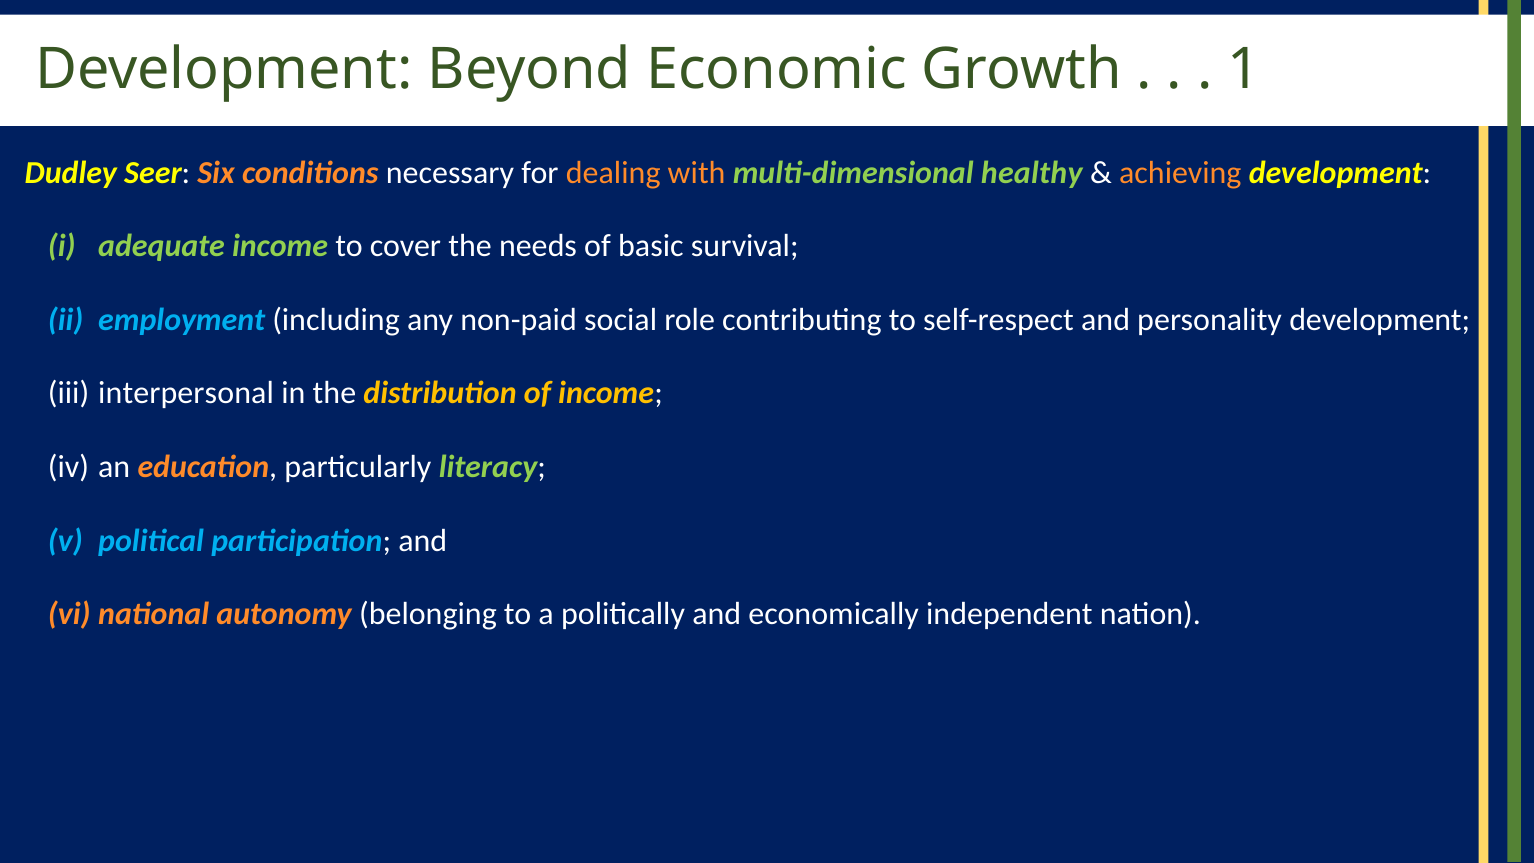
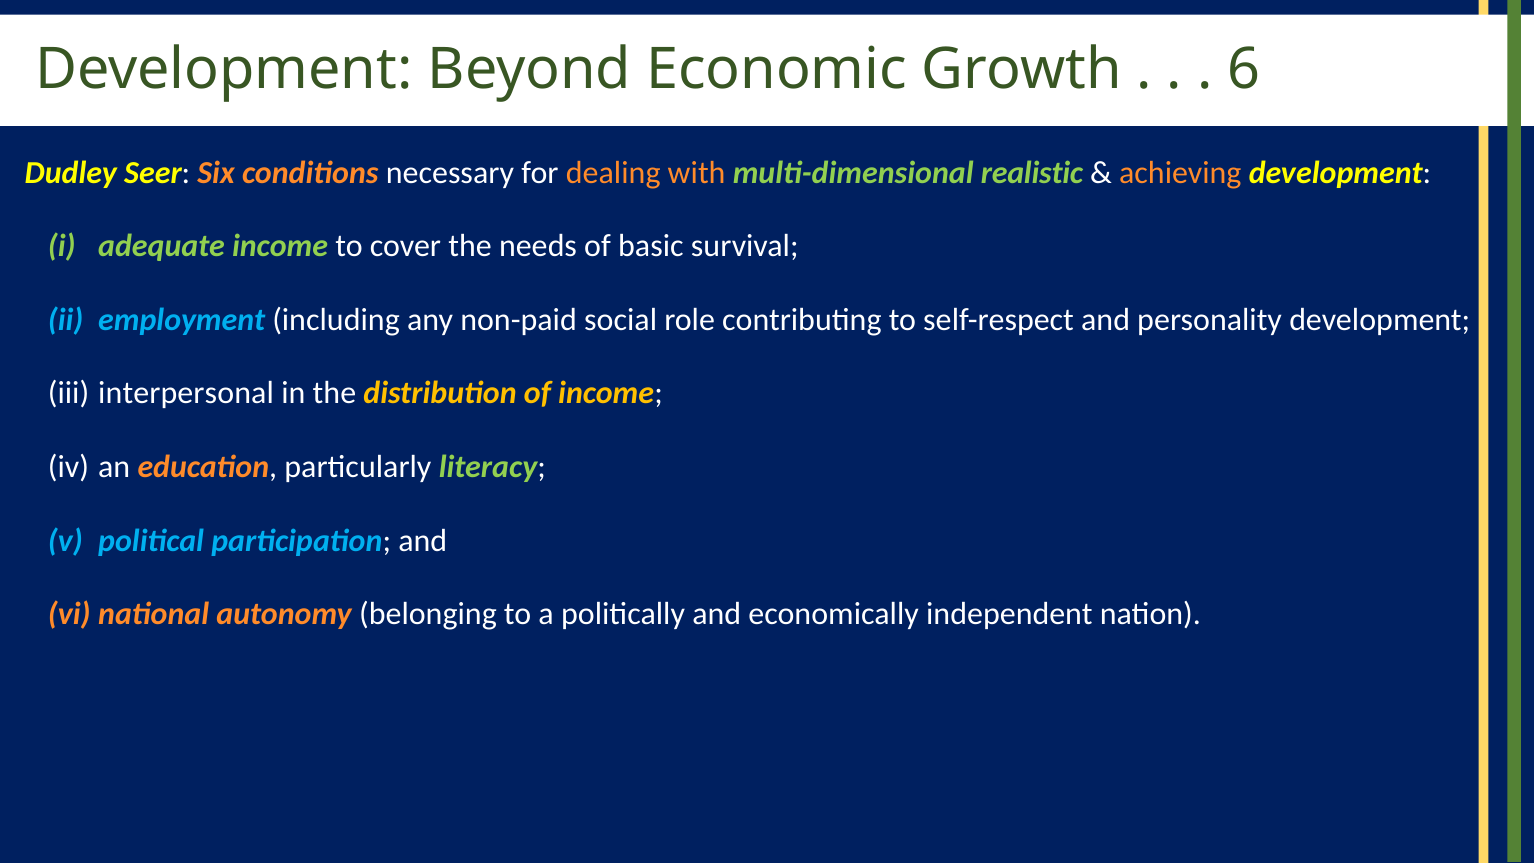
1: 1 -> 6
healthy: healthy -> realistic
